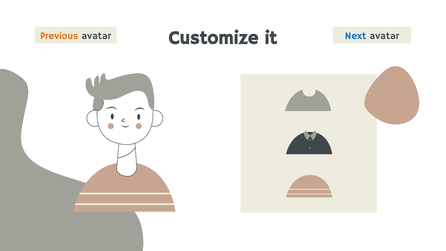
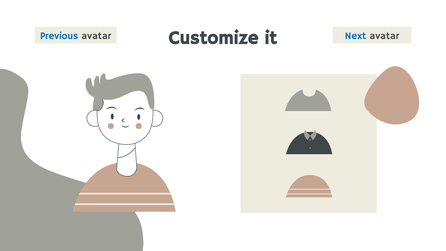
Previous colour: orange -> blue
